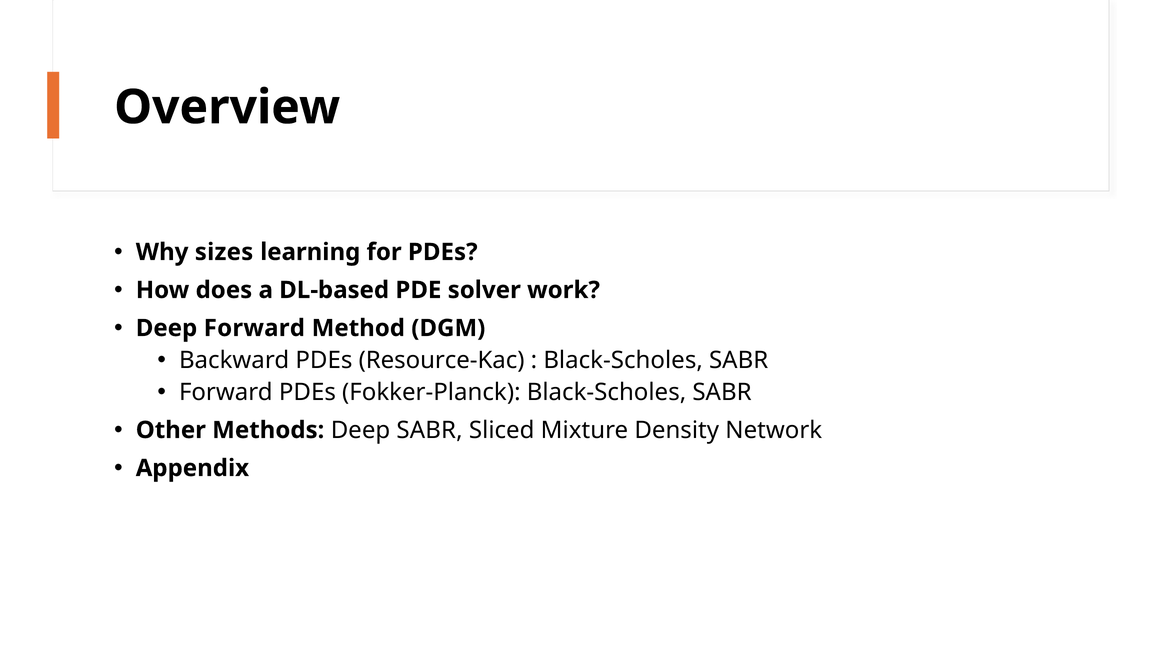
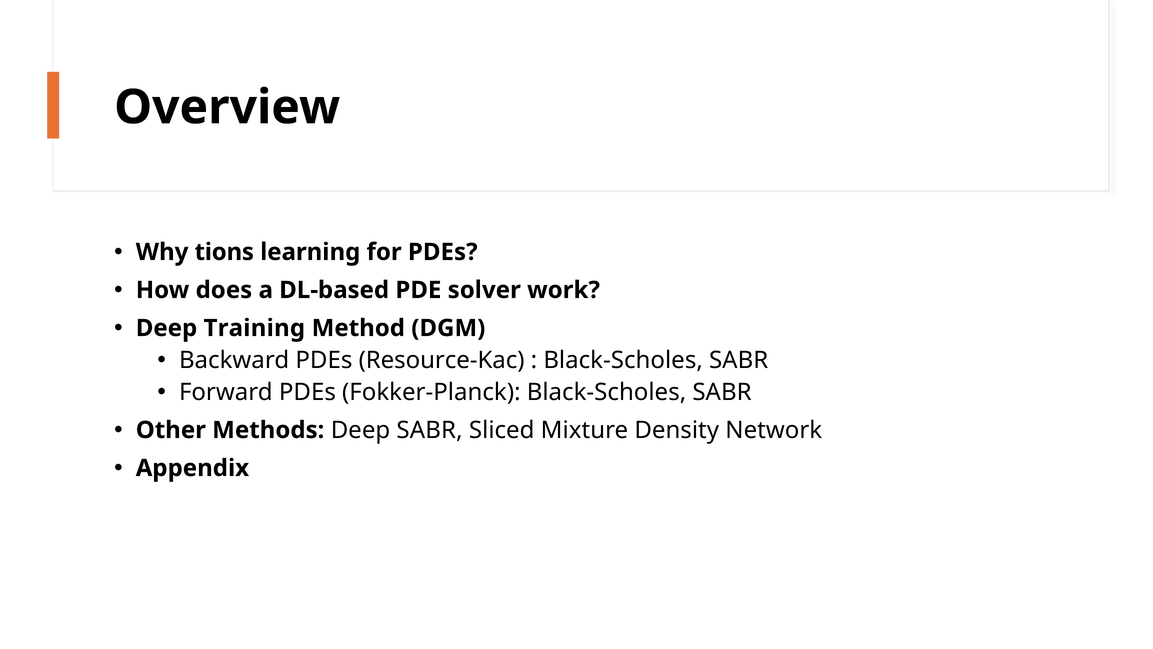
sizes: sizes -> tions
Deep Forward: Forward -> Training
